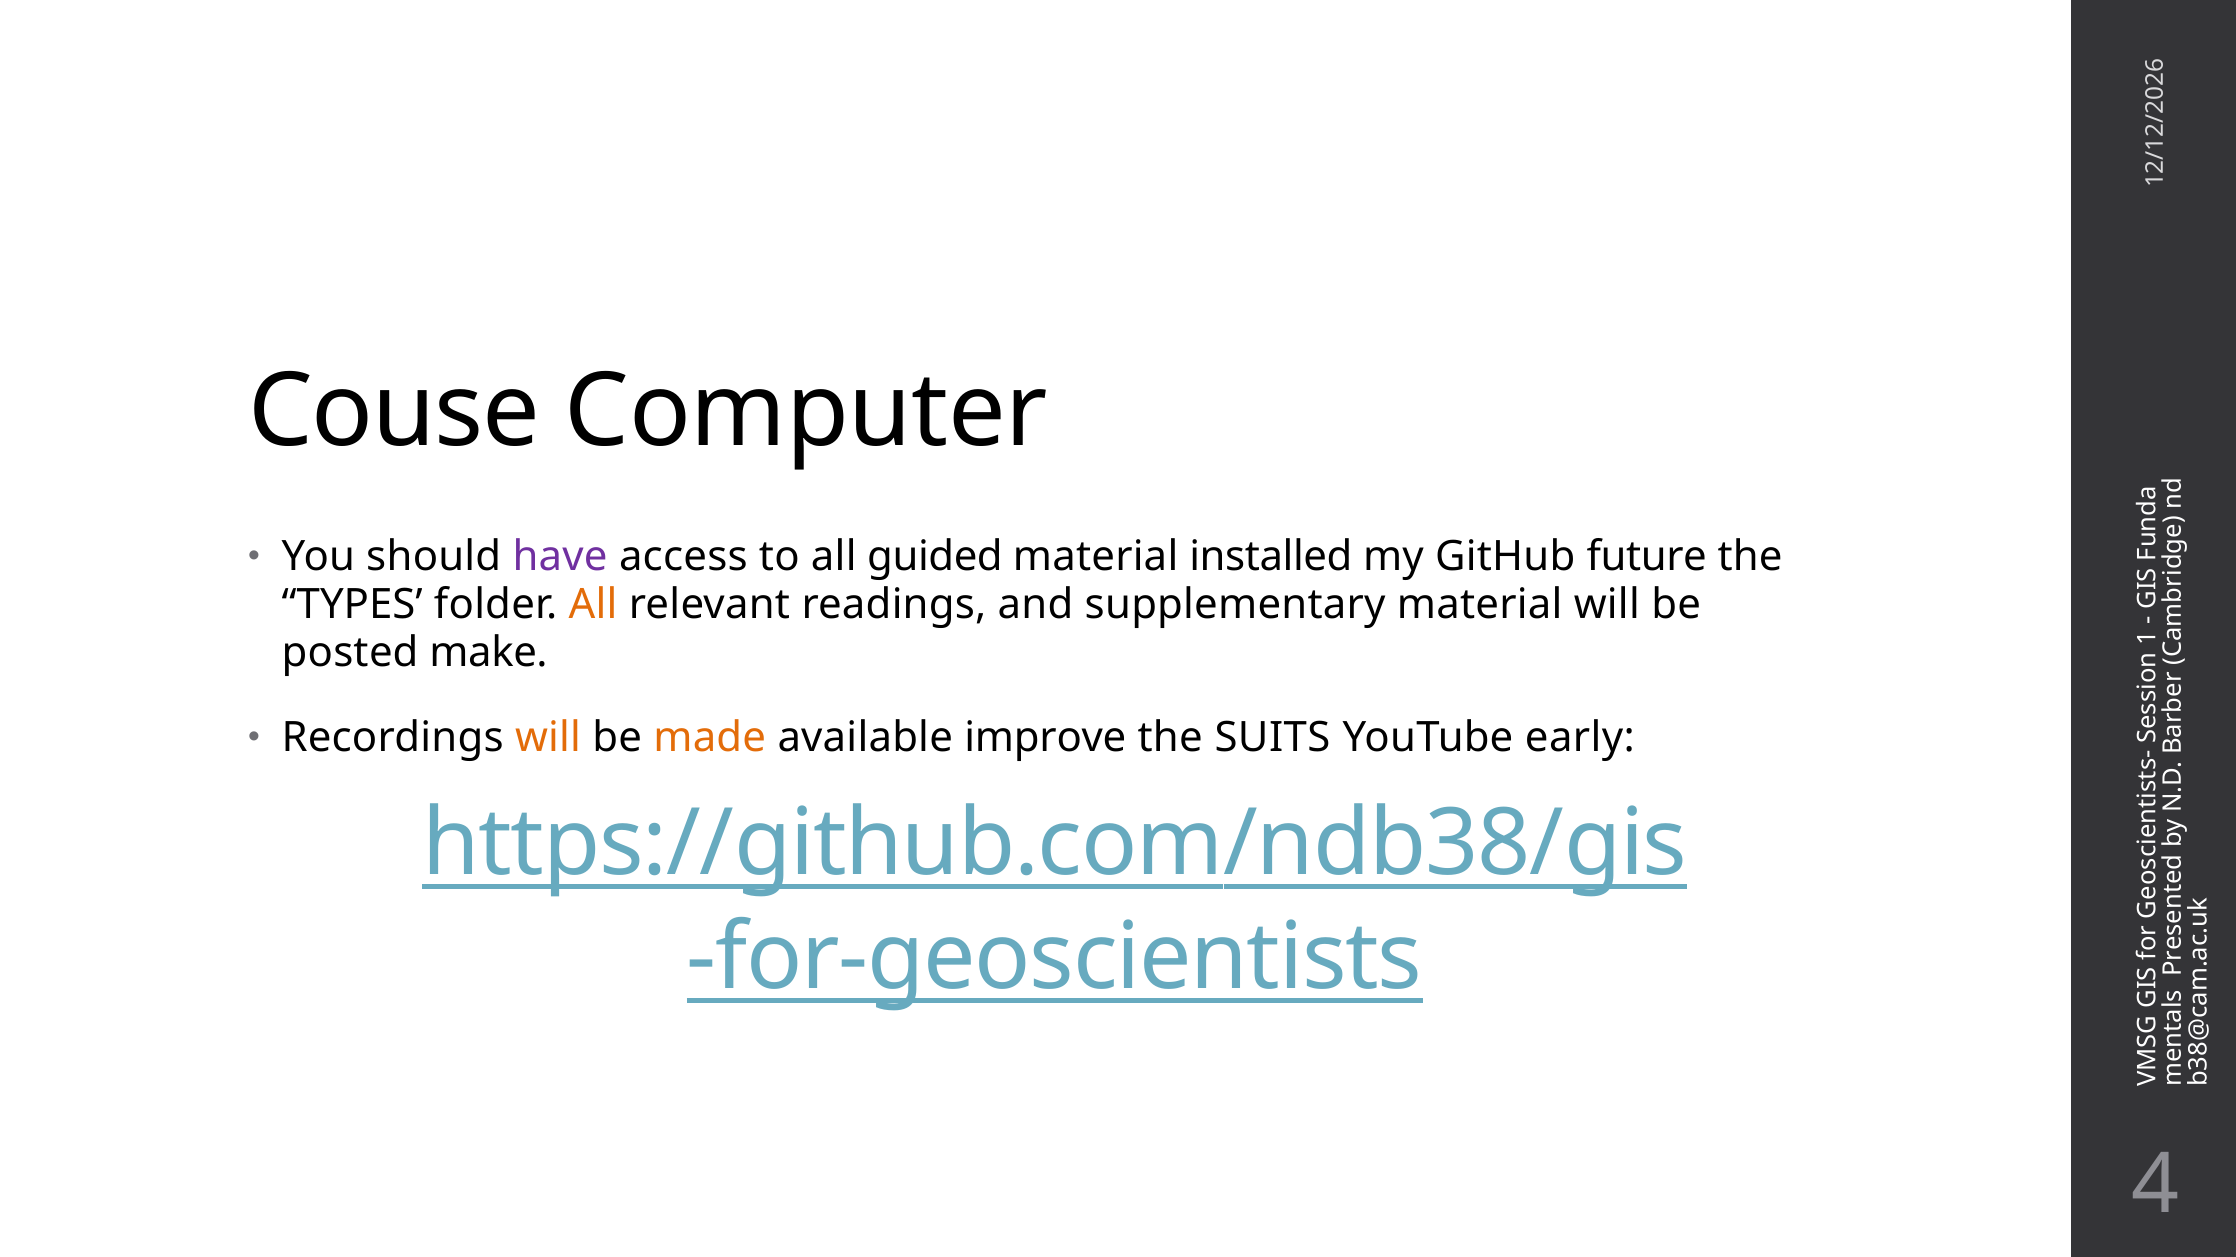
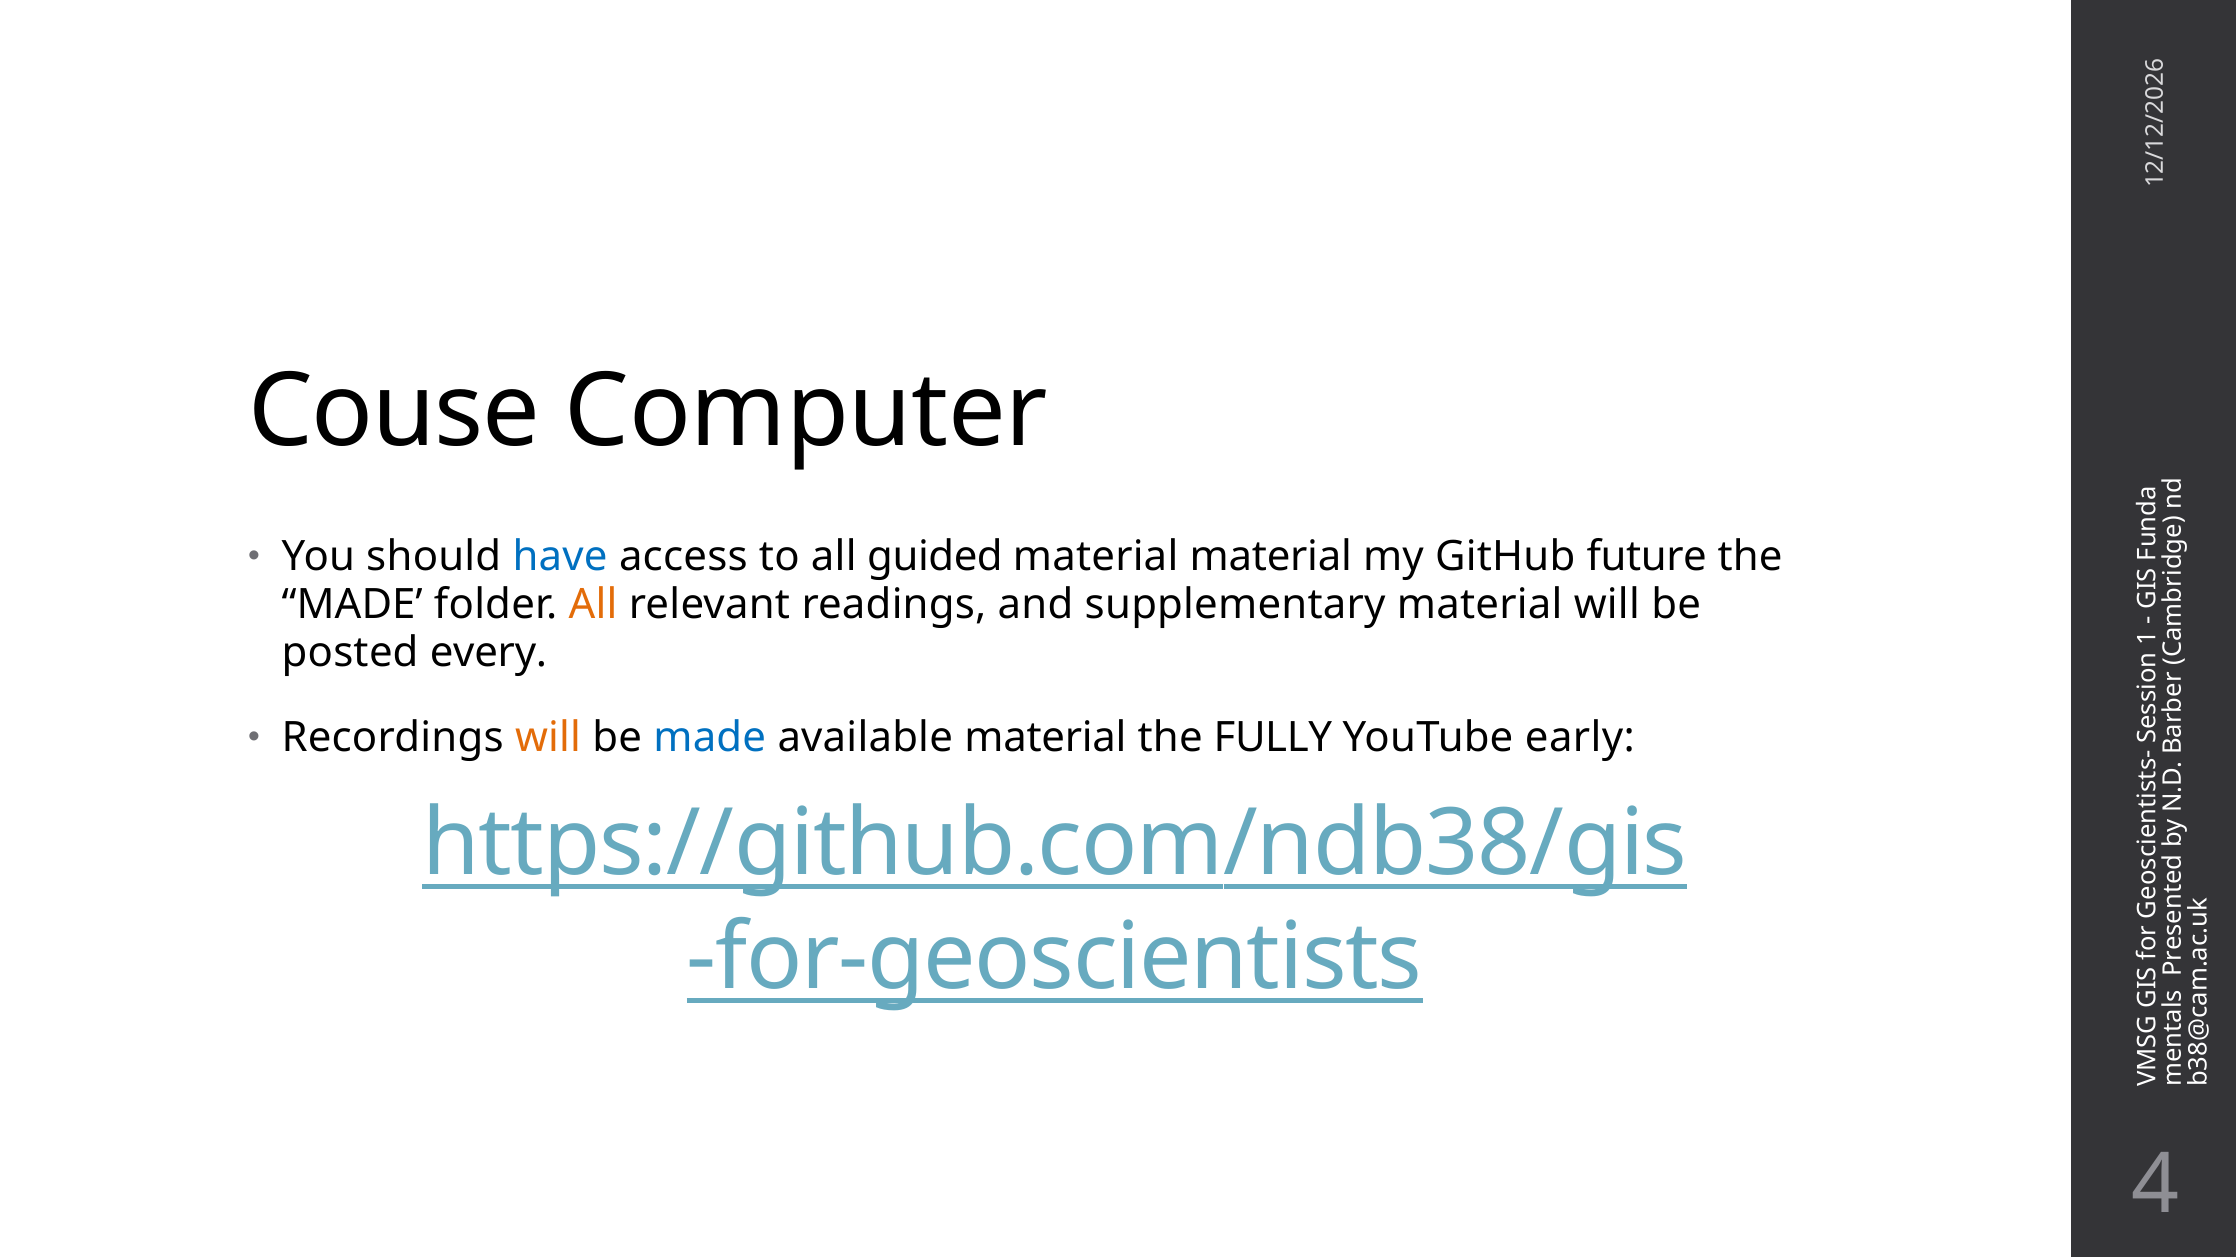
have colour: purple -> blue
material installed: installed -> material
TYPES at (352, 605): TYPES -> MADE
make: make -> every
made at (710, 738) colour: orange -> blue
available improve: improve -> material
SUITS: SUITS -> FULLY
